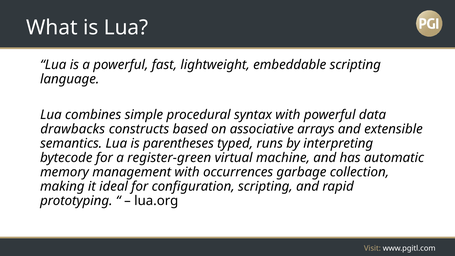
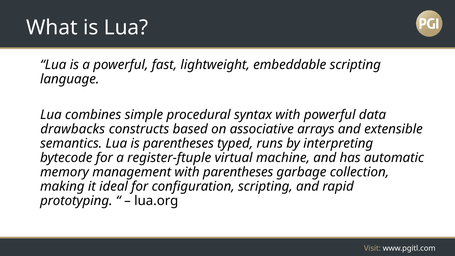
register-green: register-green -> register-ftuple
with occurrences: occurrences -> parentheses
